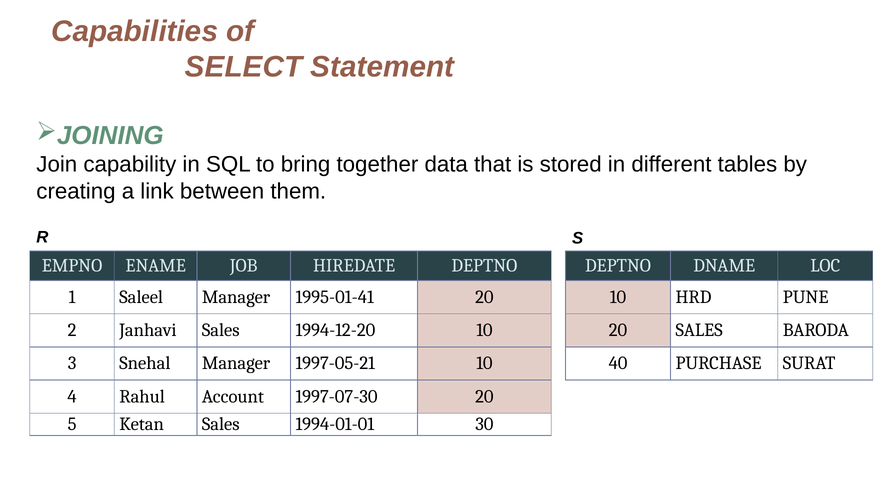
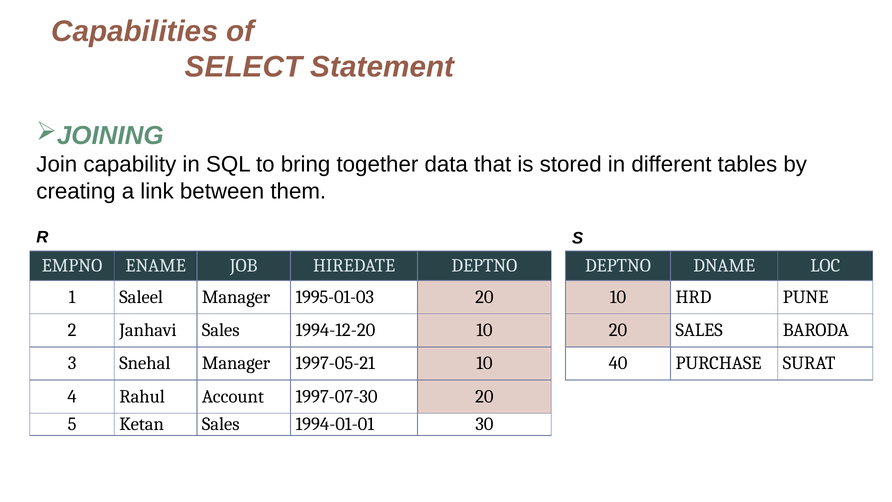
1995-01-41: 1995-01-41 -> 1995-01-03
